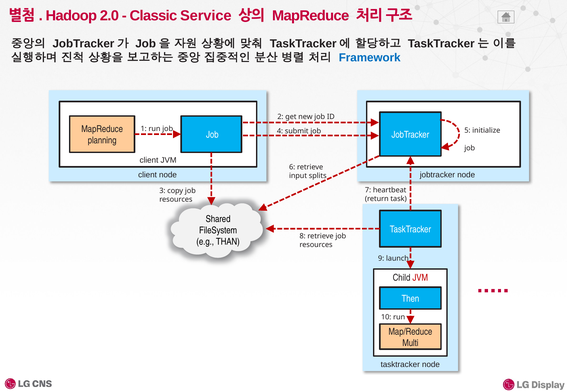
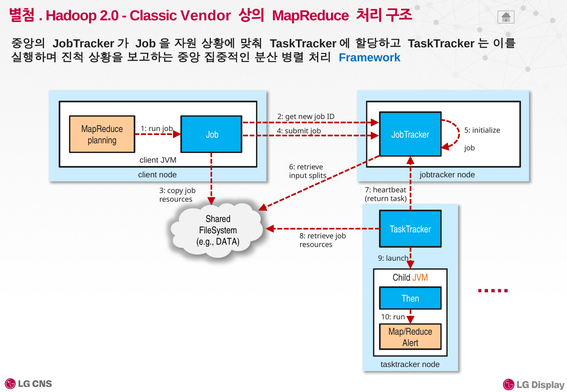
Service: Service -> Vendor
THAN: THAN -> DATA
JVM at (420, 278) colour: red -> orange
Multi: Multi -> Alert
